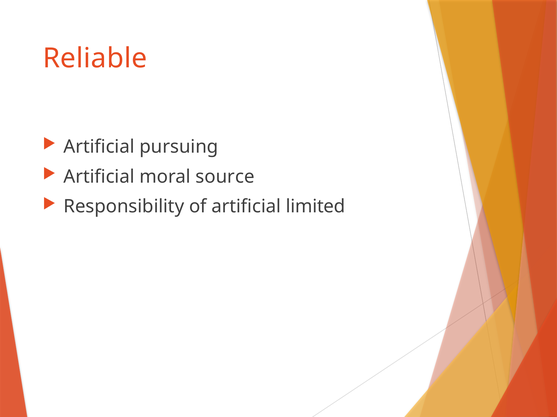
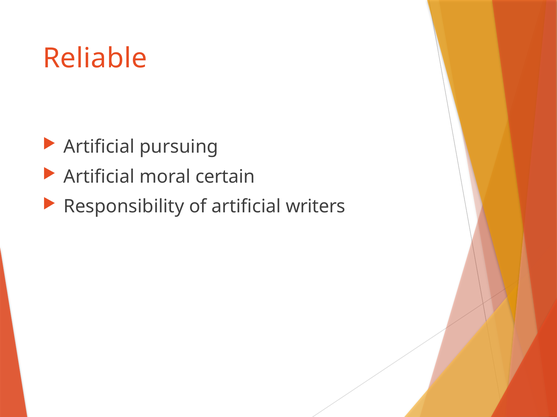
source: source -> certain
limited: limited -> writers
